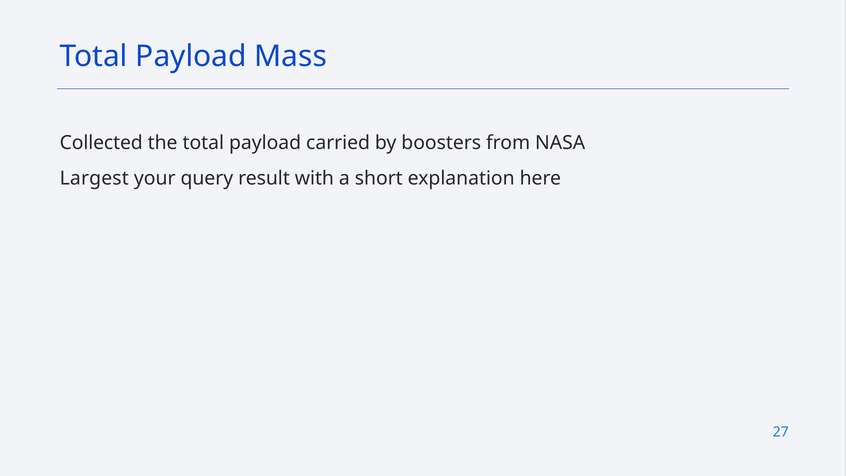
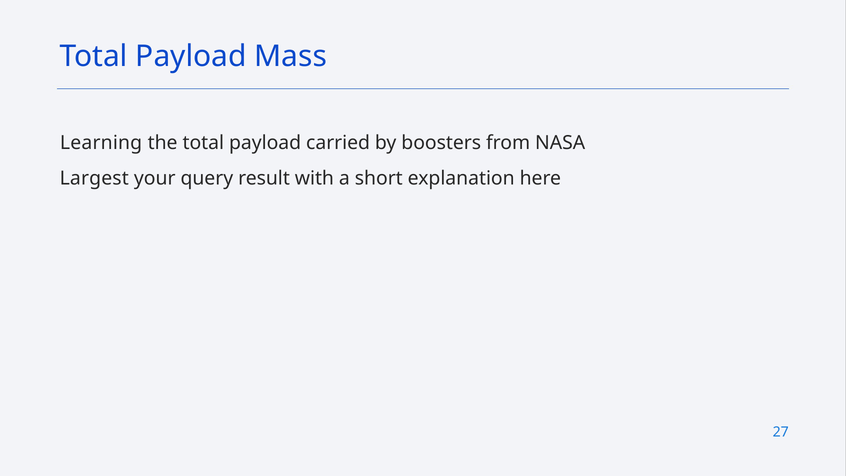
Collected: Collected -> Learning
